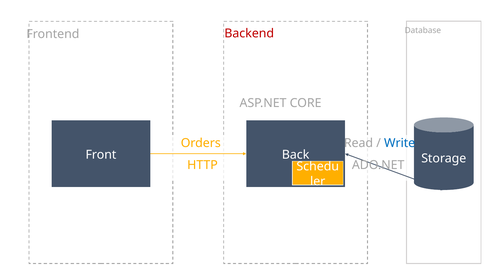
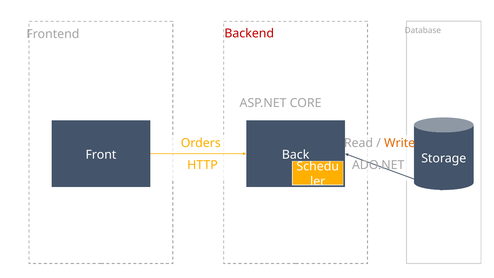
Write colour: blue -> orange
